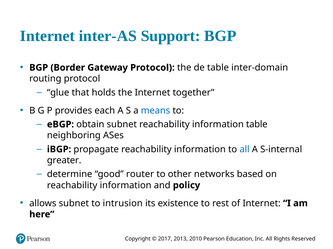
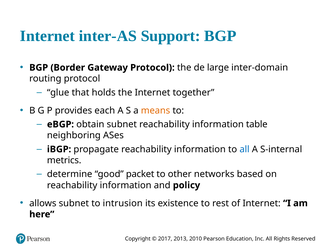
de table: table -> large
means colour: blue -> orange
greater: greater -> metrics
router: router -> packet
